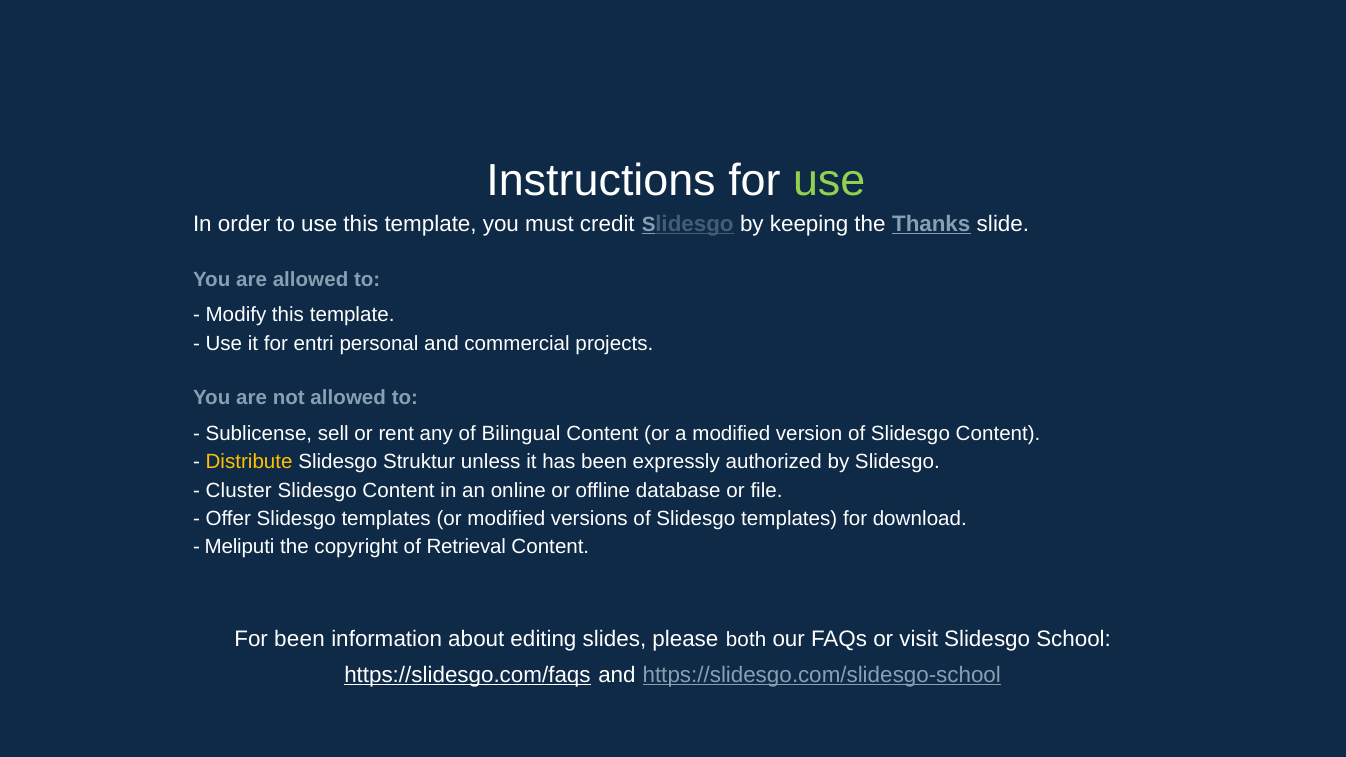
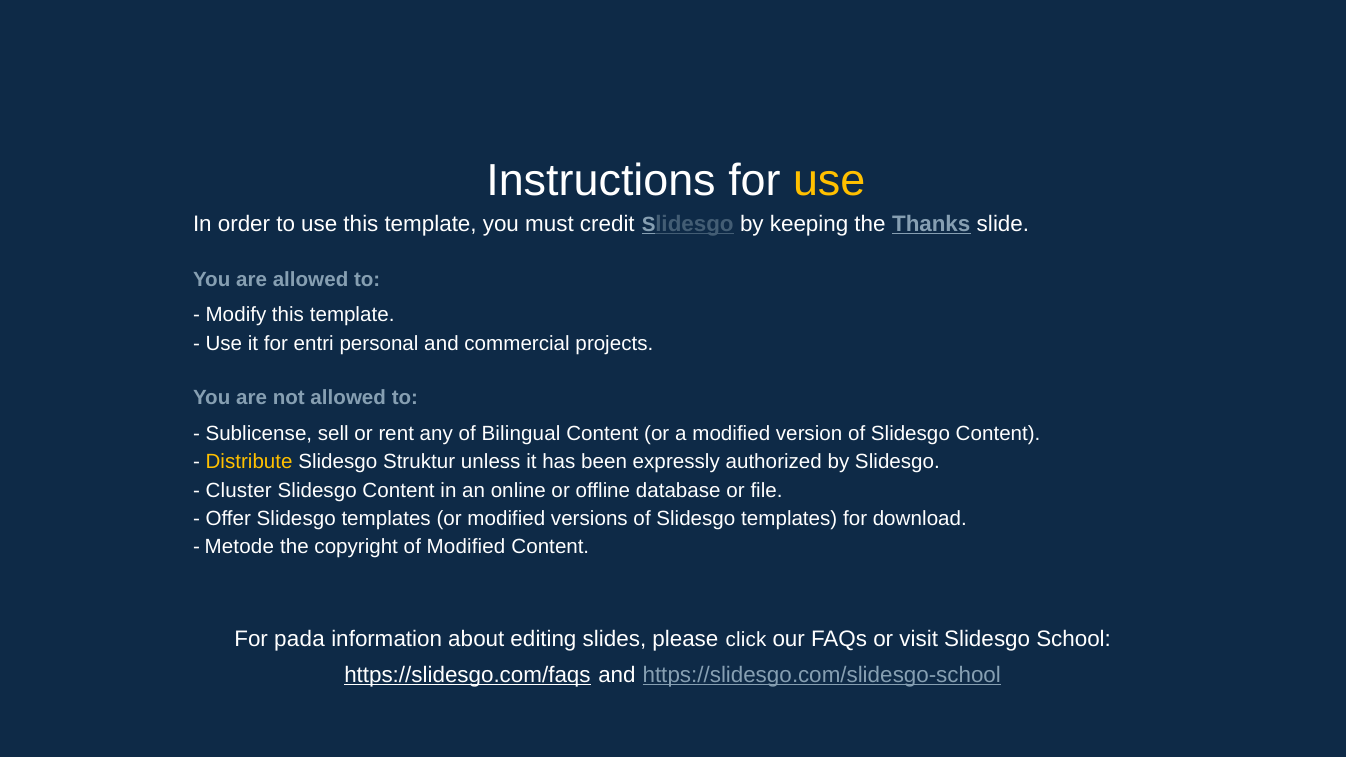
use at (829, 181) colour: light green -> yellow
Meliputi: Meliputi -> Metode
of Retrieval: Retrieval -> Modified
For been: been -> pada
both: both -> click
